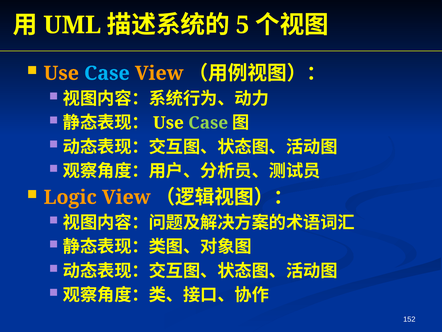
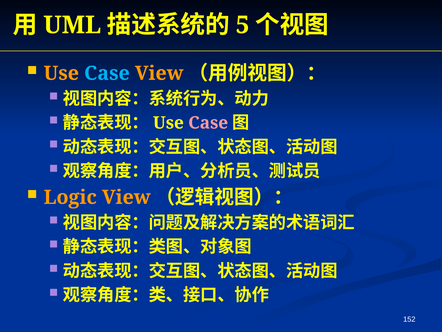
Case at (208, 123) colour: light green -> pink
